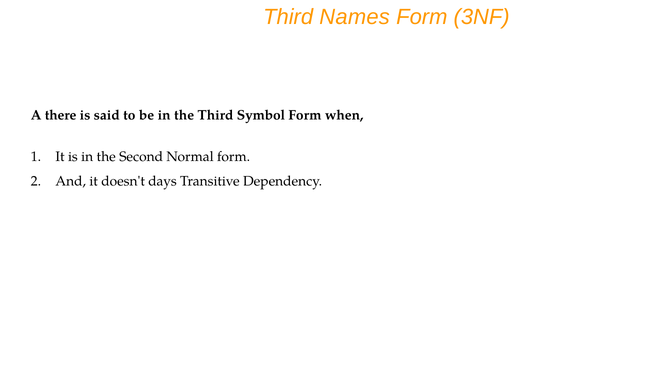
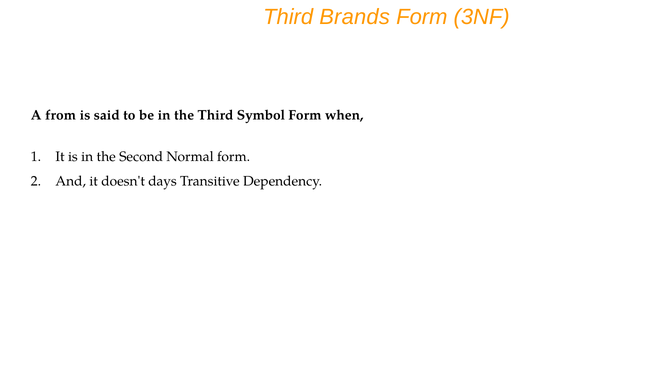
Names: Names -> Brands
there: there -> from
